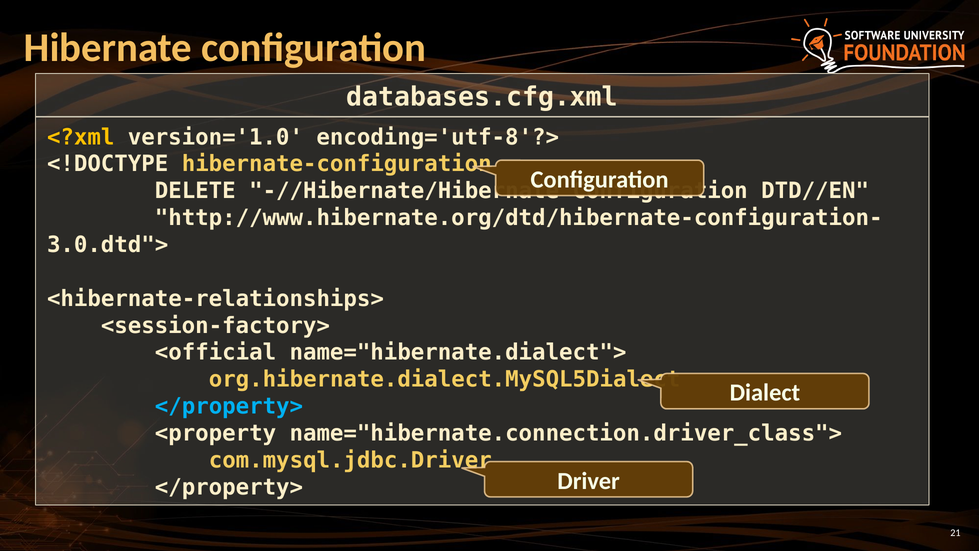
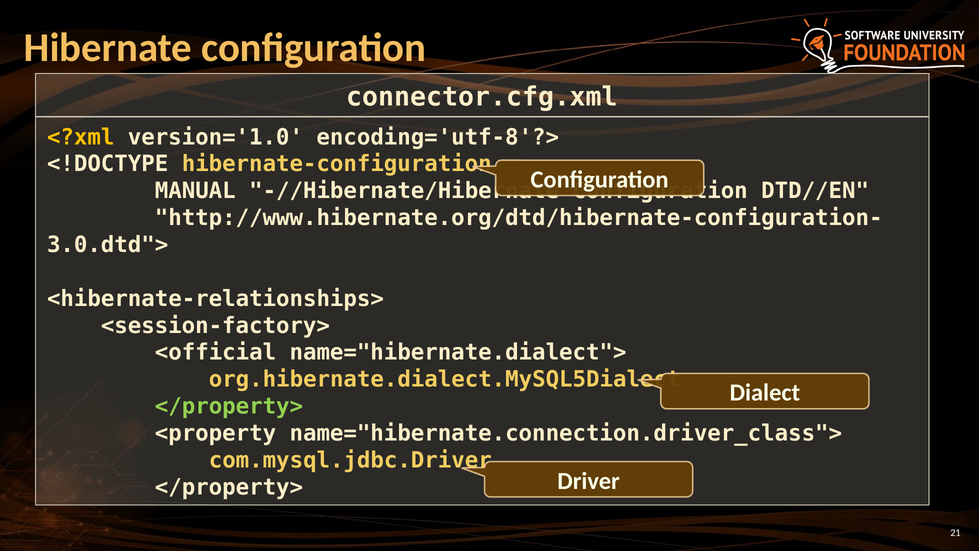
databases.cfg.xml: databases.cfg.xml -> connector.cfg.xml
DELETE: DELETE -> MANUAL
</property> at (229, 406) colour: light blue -> light green
